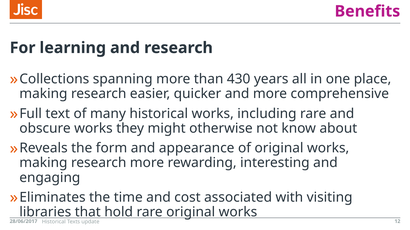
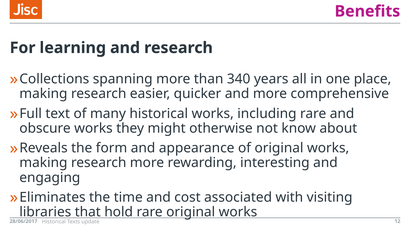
430: 430 -> 340
